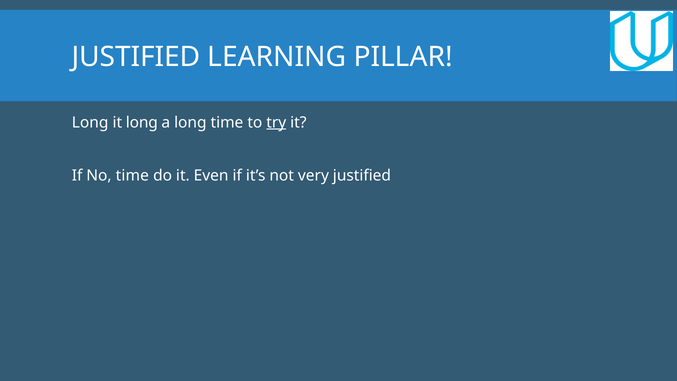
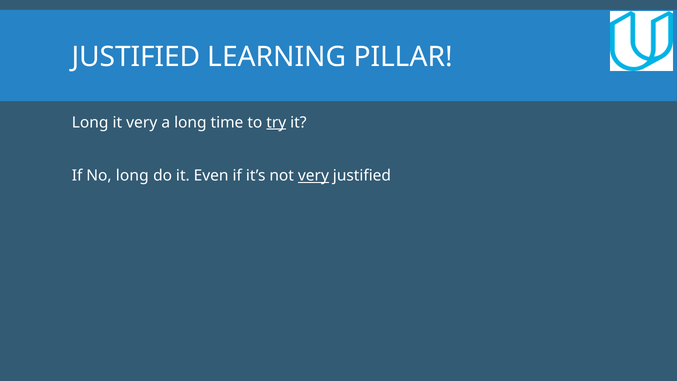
it long: long -> very
No time: time -> long
very at (313, 176) underline: none -> present
